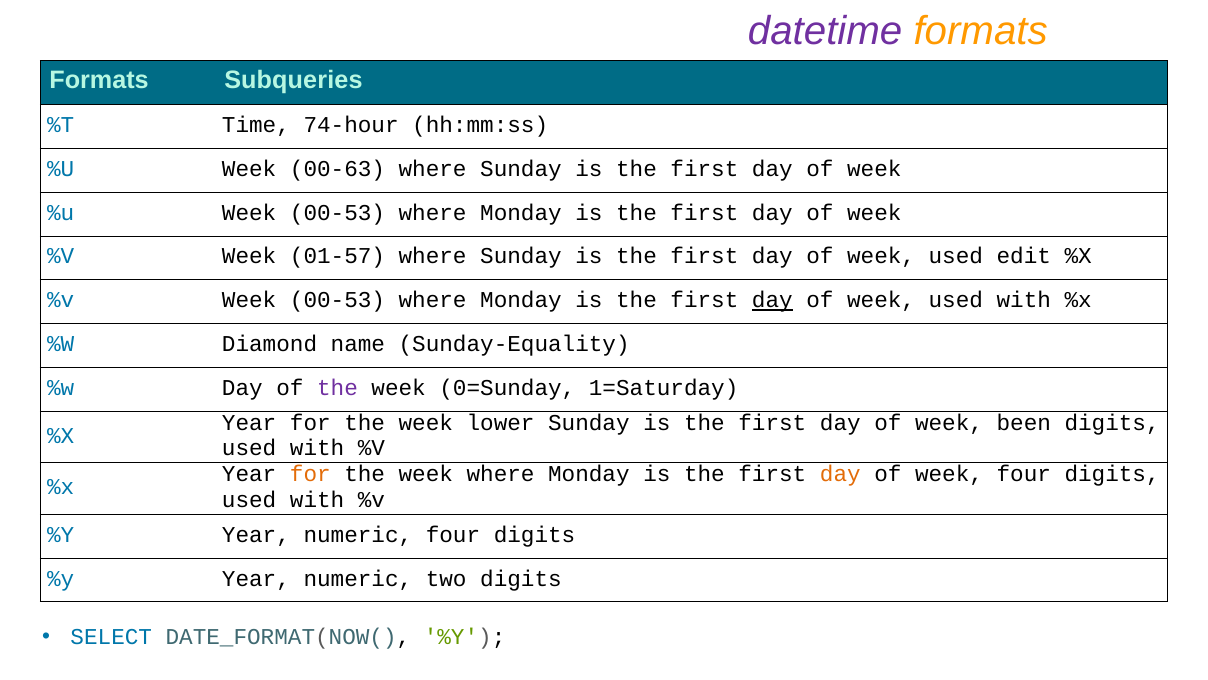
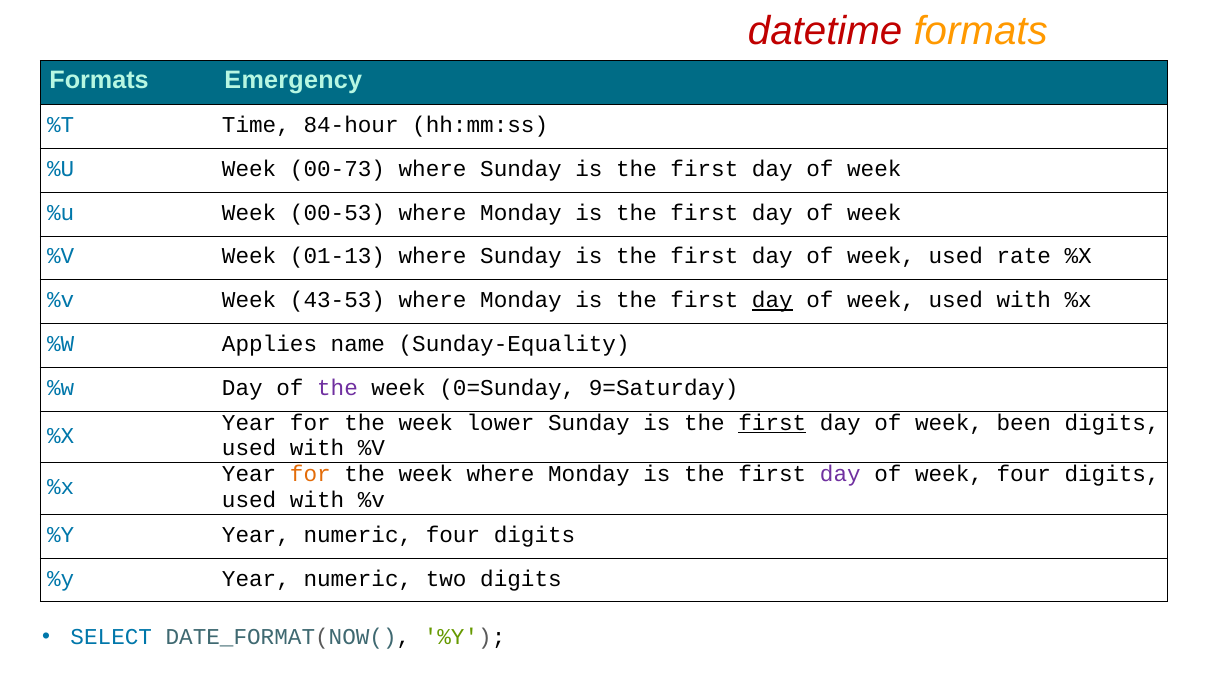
datetime colour: purple -> red
Subqueries: Subqueries -> Emergency
74-hour: 74-hour -> 84-hour
00-63: 00-63 -> 00-73
01-57: 01-57 -> 01-13
edit: edit -> rate
%v Week 00-53: 00-53 -> 43-53
Diamond: Diamond -> Applies
1=Saturday: 1=Saturday -> 9=Saturday
first at (772, 422) underline: none -> present
day at (840, 474) colour: orange -> purple
